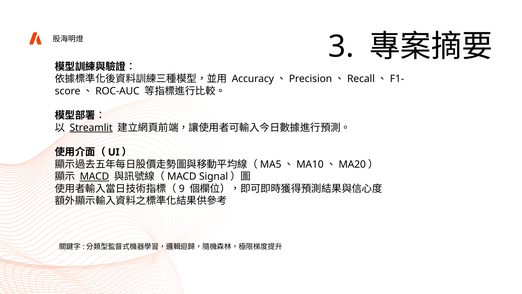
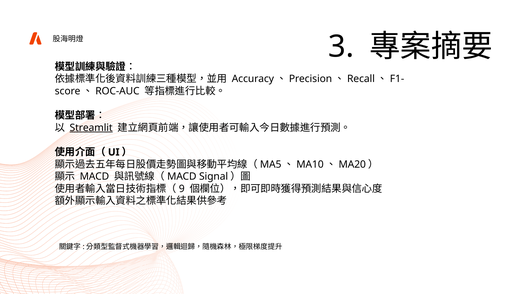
MACD at (94, 176) underline: present -> none
